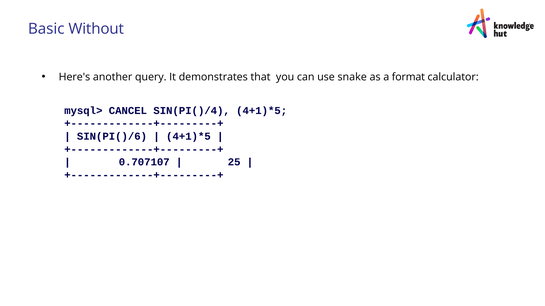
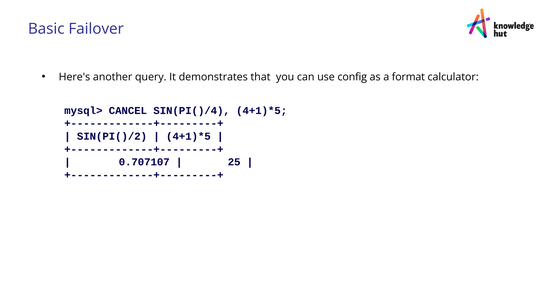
Without: Without -> Failover
snake: snake -> config
SIN(PI()/6: SIN(PI()/6 -> SIN(PI()/2
